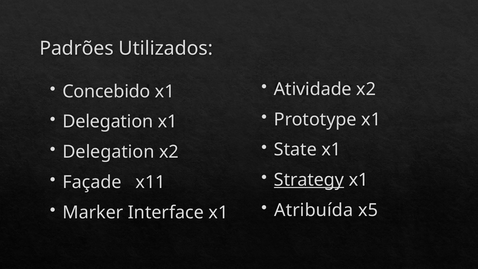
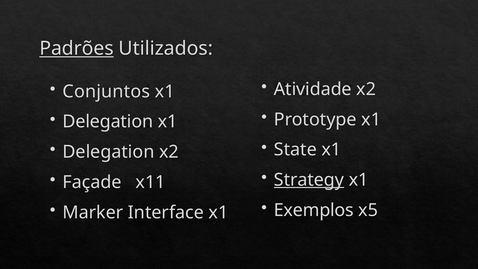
Padrões underline: none -> present
Concebido: Concebido -> Conjuntos
Atribuída: Atribuída -> Exemplos
